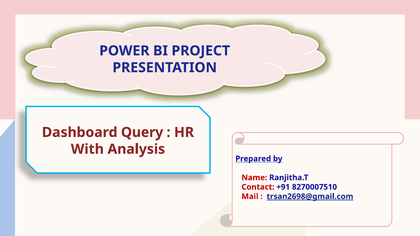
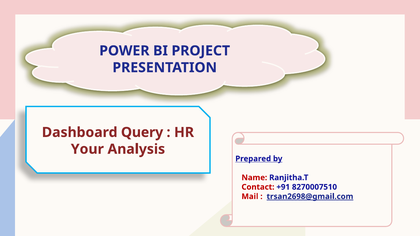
With: With -> Your
